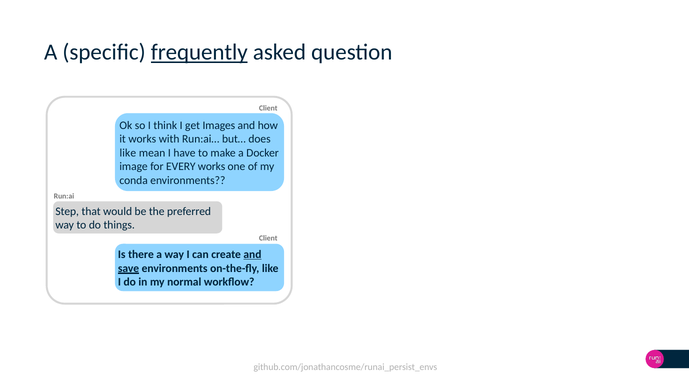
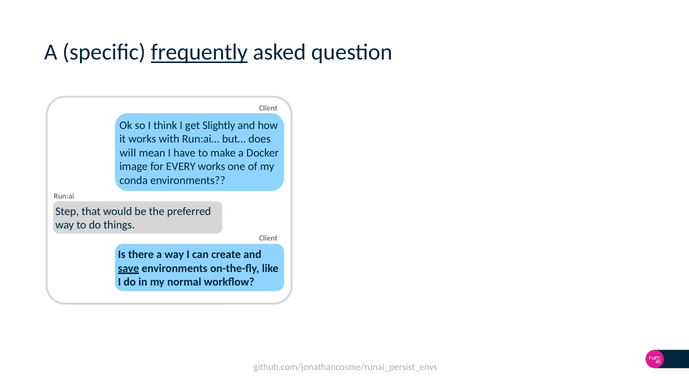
Images: Images -> Slightly
like at (128, 153): like -> will
and at (252, 254) underline: present -> none
